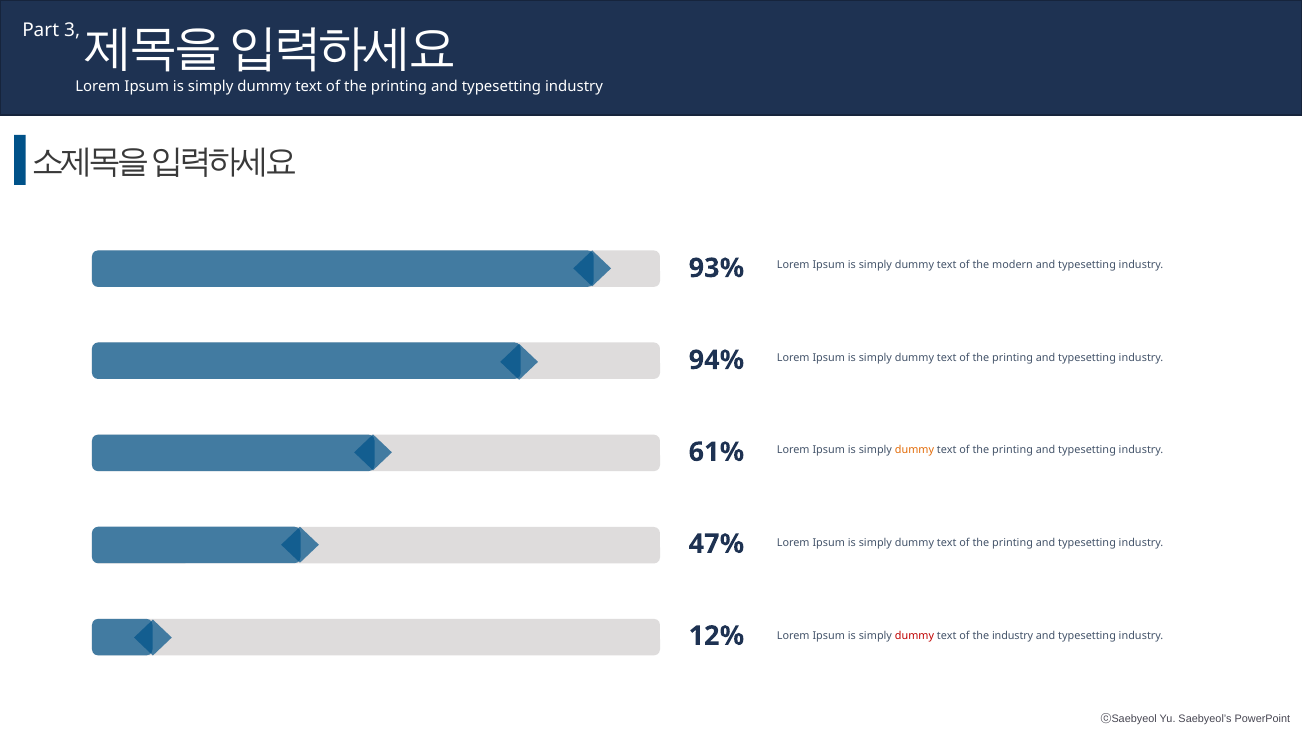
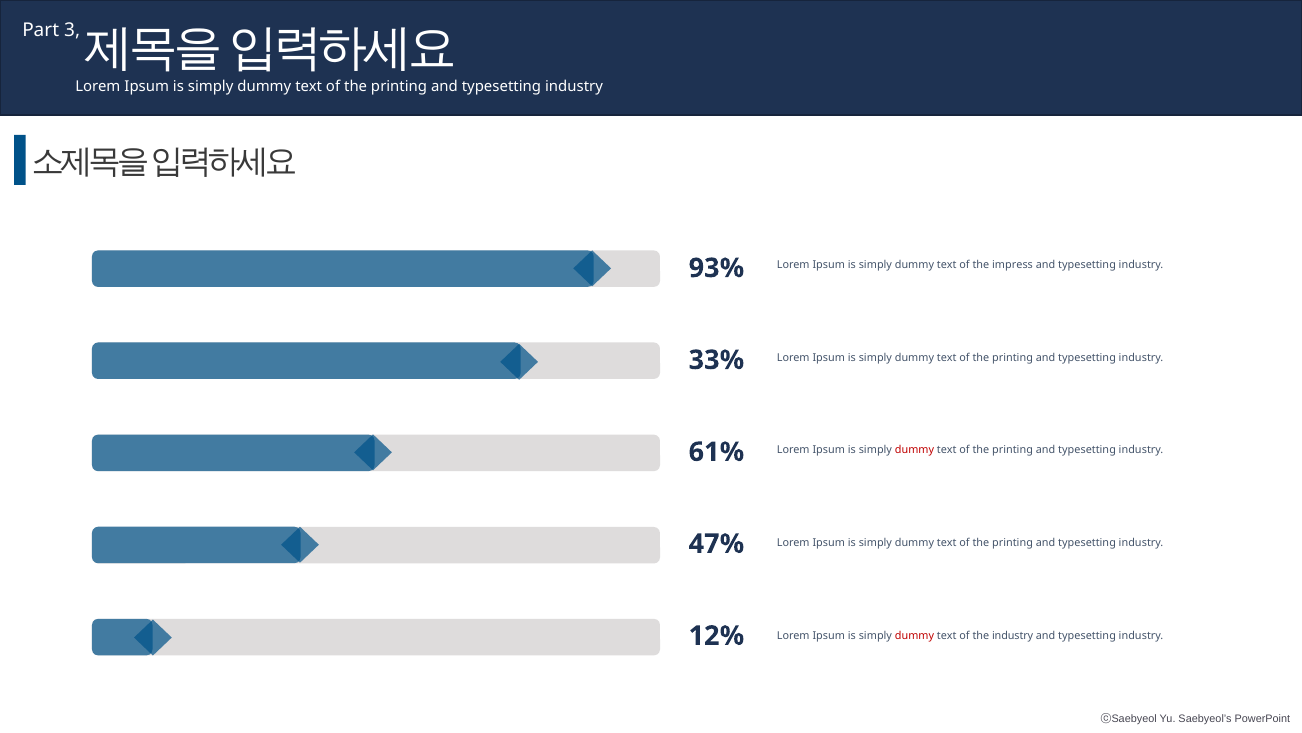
modern: modern -> impress
94%: 94% -> 33%
dummy at (915, 450) colour: orange -> red
